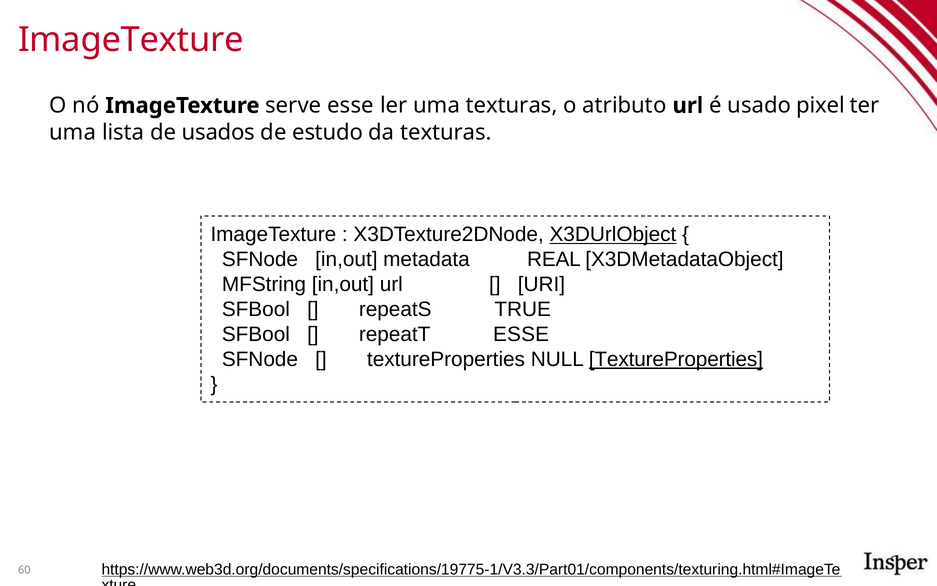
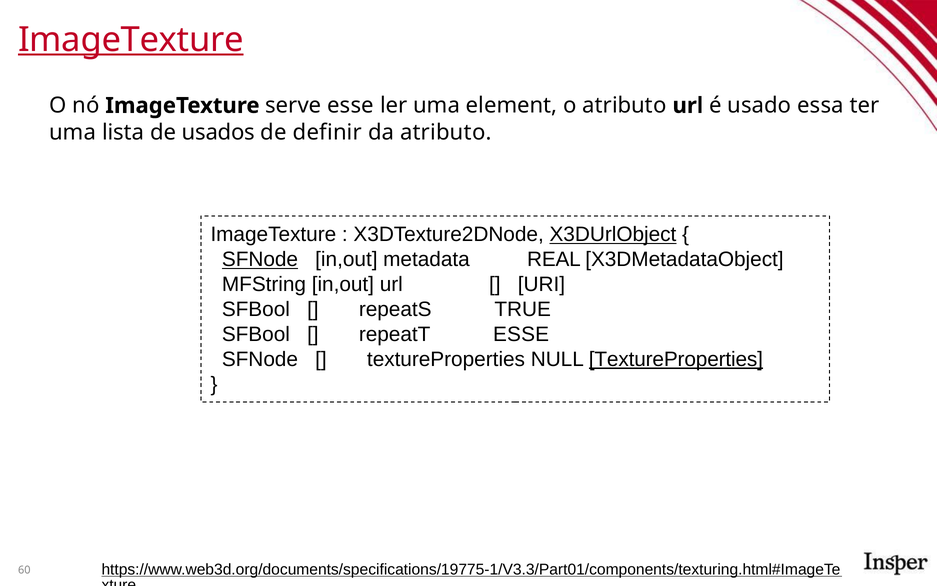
ImageTexture at (131, 40) underline: none -> present
uma texturas: texturas -> element
pixel: pixel -> essa
estudo: estudo -> definir
da texturas: texturas -> atributo
SFNode at (260, 259) underline: none -> present
